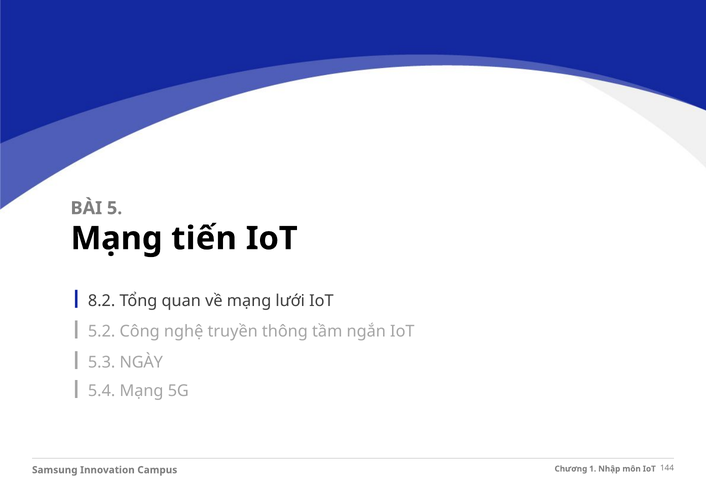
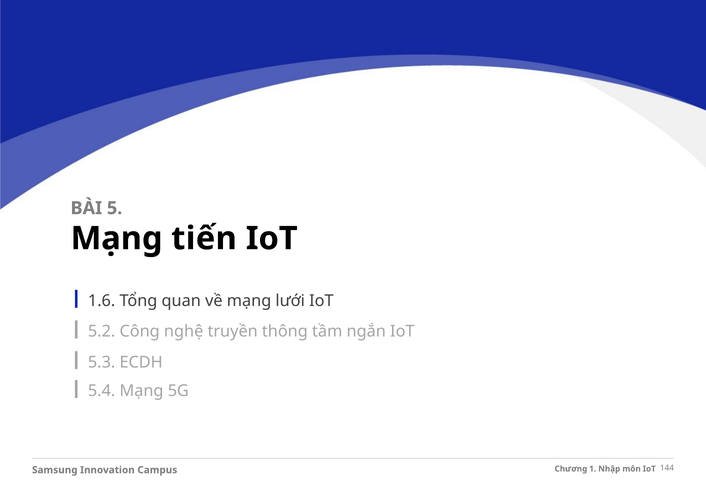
8.2: 8.2 -> 1.6
NGÀY: NGÀY -> ECDH
